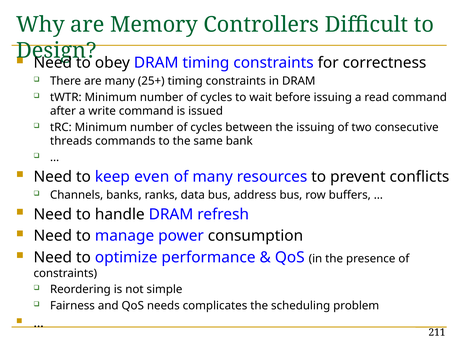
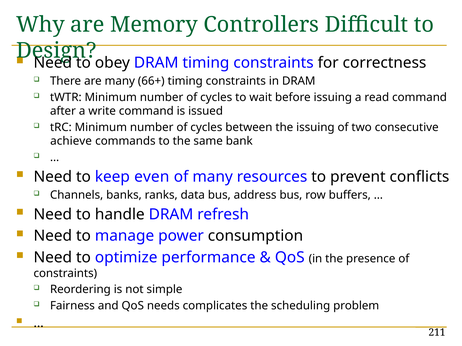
25+: 25+ -> 66+
threads: threads -> achieve
